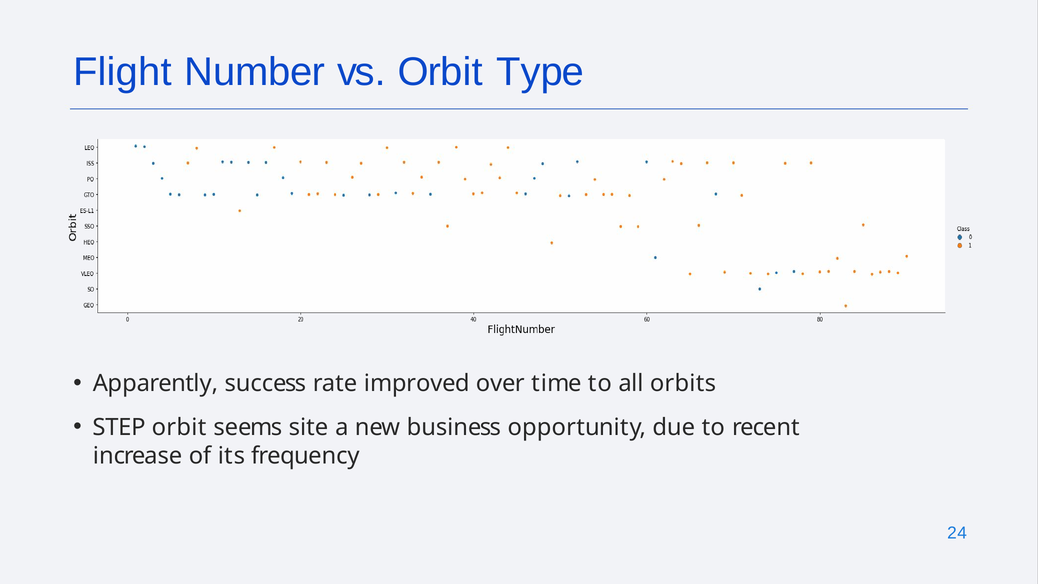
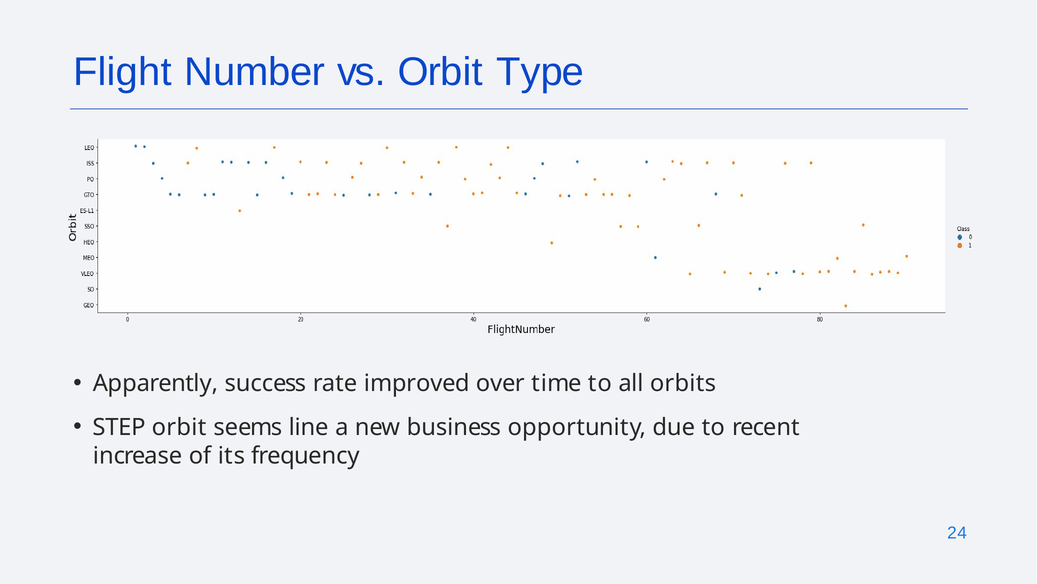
site: site -> line
